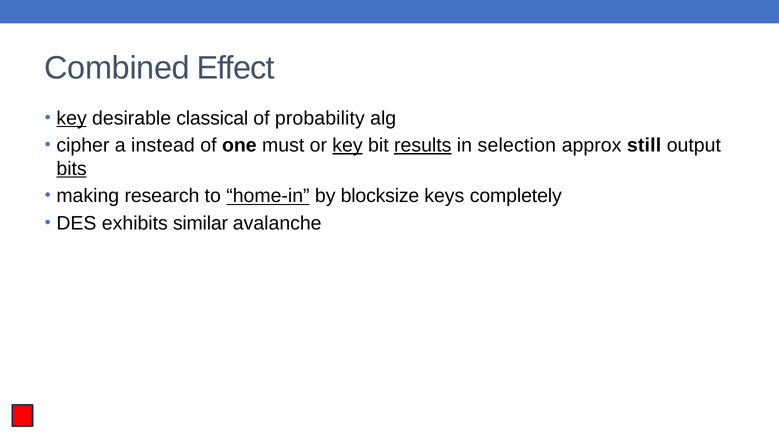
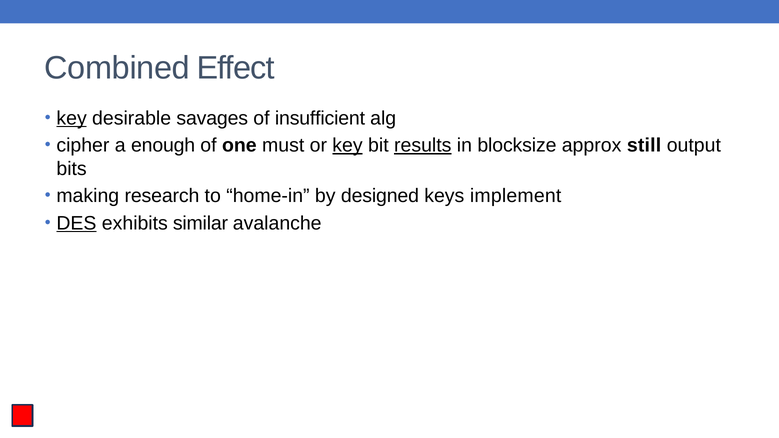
classical: classical -> savages
probability: probability -> insufficient
instead: instead -> enough
selection: selection -> blocksize
bits underline: present -> none
home-in underline: present -> none
blocksize: blocksize -> designed
completely: completely -> implement
DES underline: none -> present
